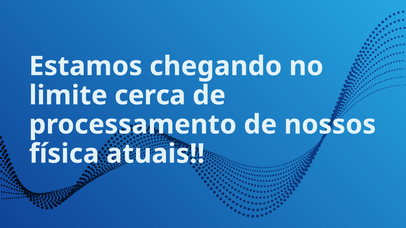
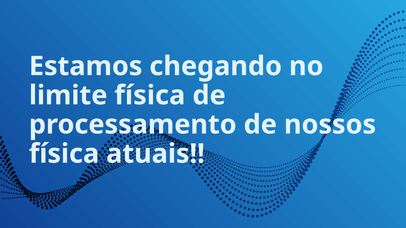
limite cerca: cerca -> física
